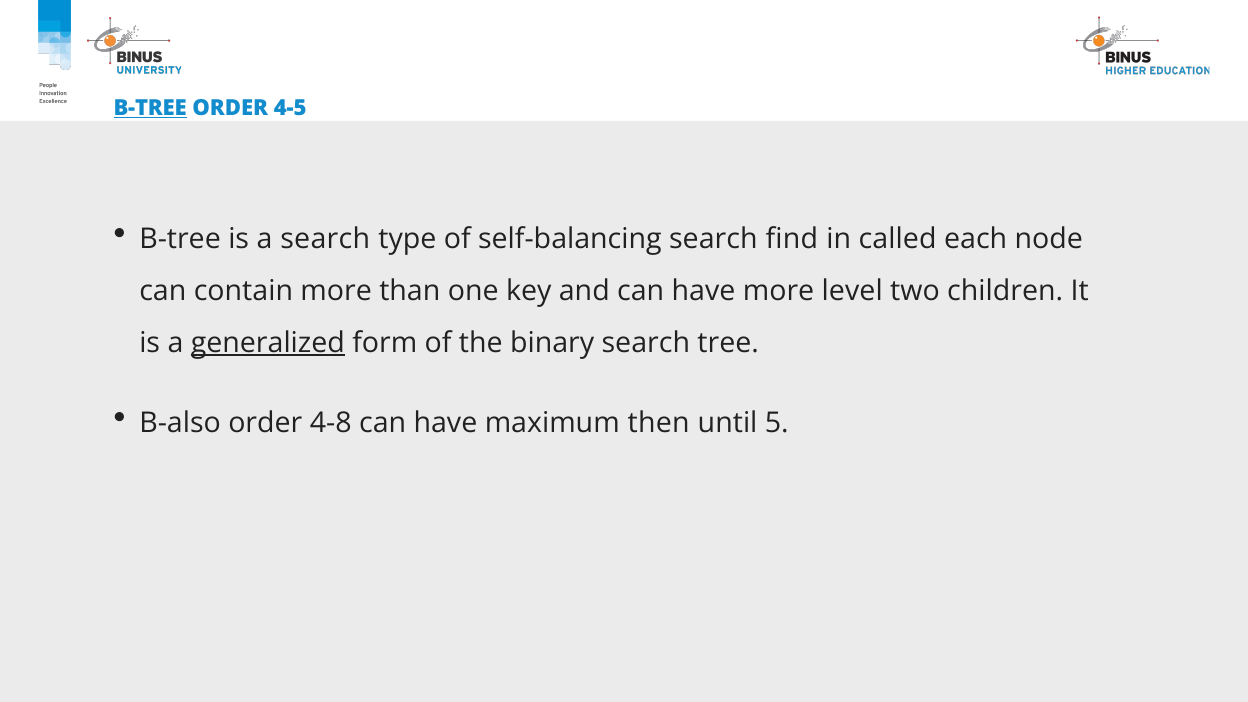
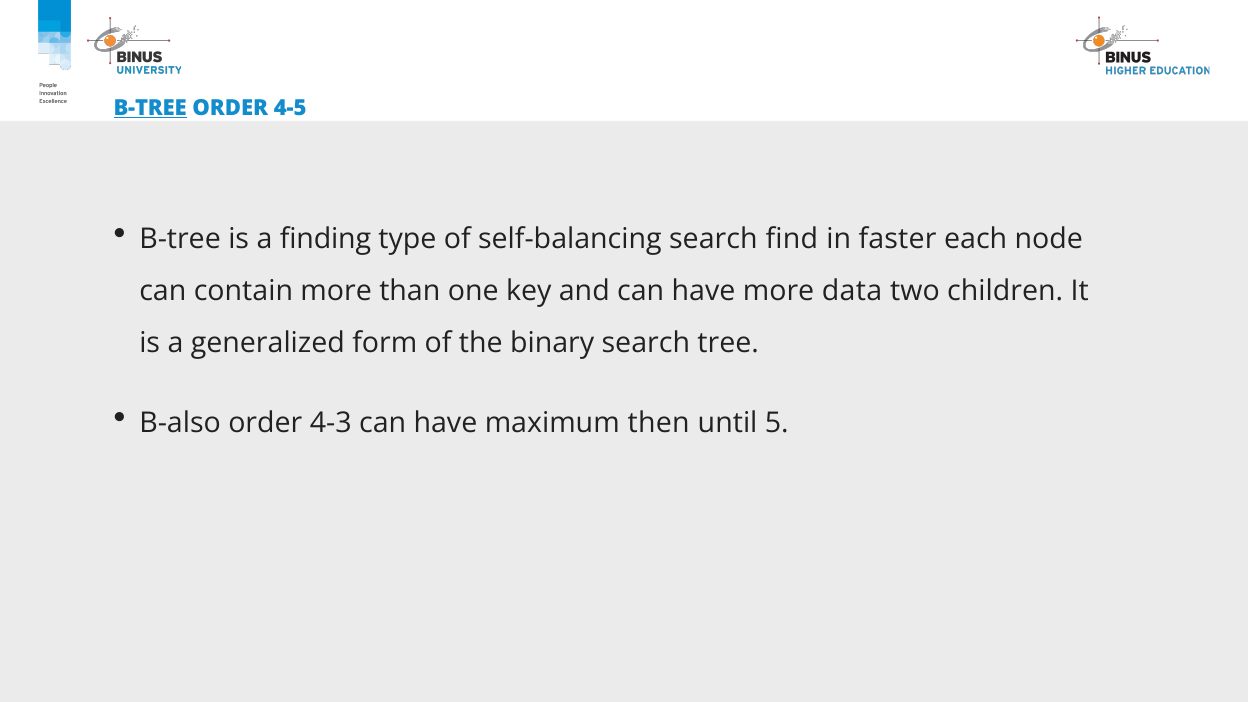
a search: search -> finding
called: called -> faster
level: level -> data
generalized underline: present -> none
4-8: 4-8 -> 4-3
